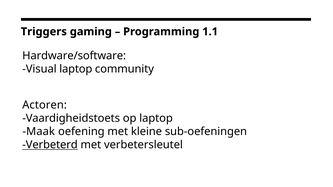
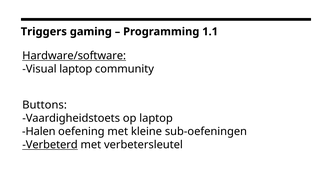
Hardware/software underline: none -> present
Actoren: Actoren -> Buttons
Maak: Maak -> Halen
